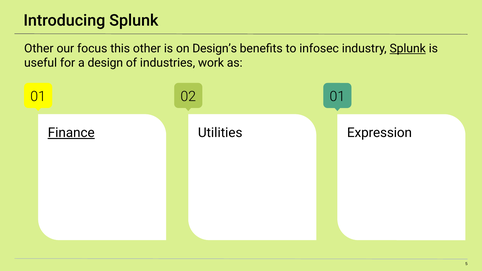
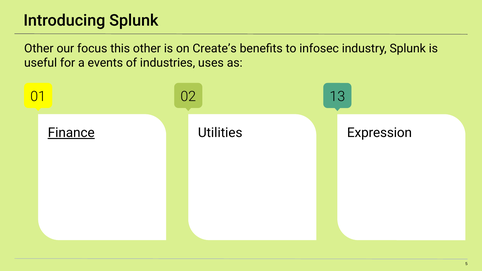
Design’s: Design’s -> Create’s
Splunk at (408, 49) underline: present -> none
design: design -> events
work: work -> uses
02 01: 01 -> 13
